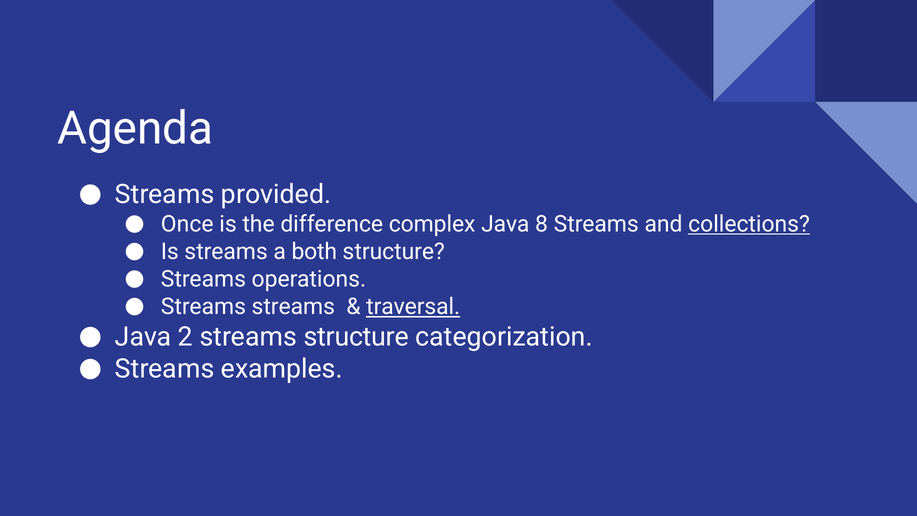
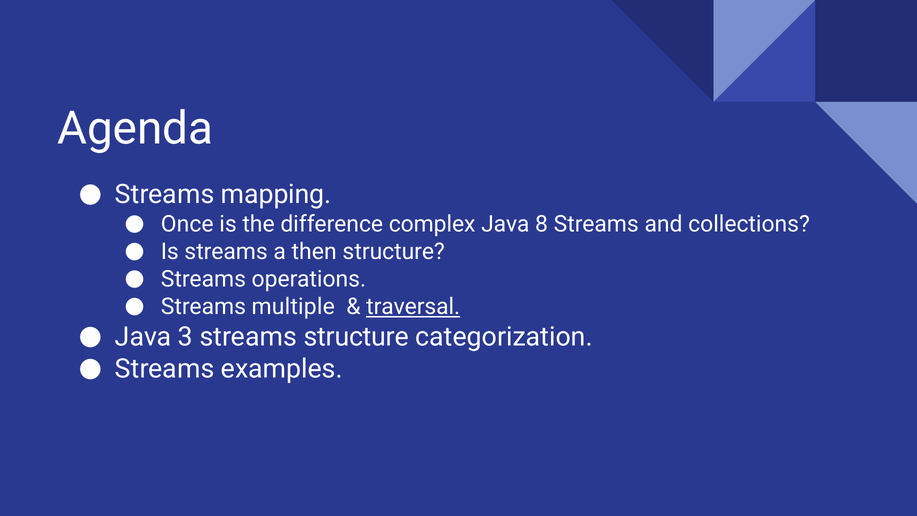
provided: provided -> mapping
collections underline: present -> none
both: both -> then
Streams streams: streams -> multiple
2: 2 -> 3
